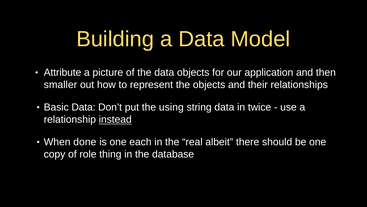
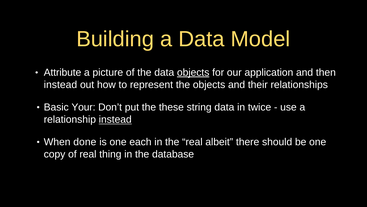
objects at (193, 72) underline: none -> present
smaller at (60, 85): smaller -> instead
Basic Data: Data -> Your
using: using -> these
of role: role -> real
